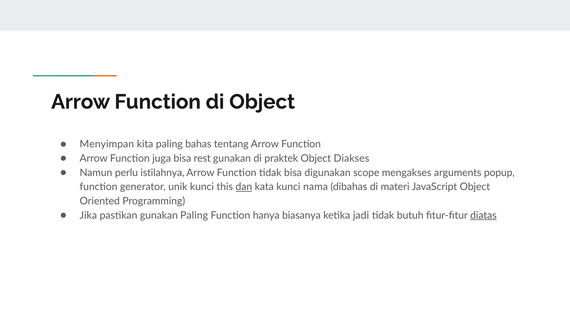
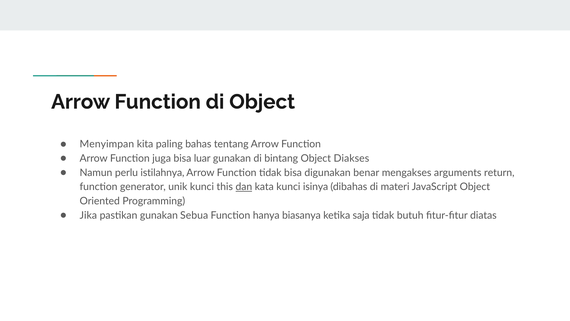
rest: rest -> luar
praktek: praktek -> bintang
scope: scope -> benar
popup: popup -> return
nama: nama -> isinya
gunakan Paling: Paling -> Sebua
jadi: jadi -> saja
diatas underline: present -> none
